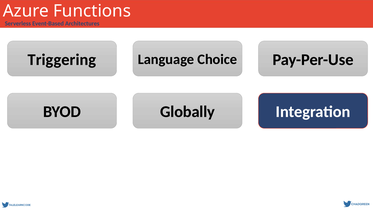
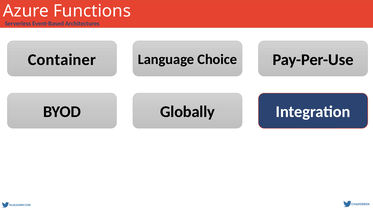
Triggering: Triggering -> Container
